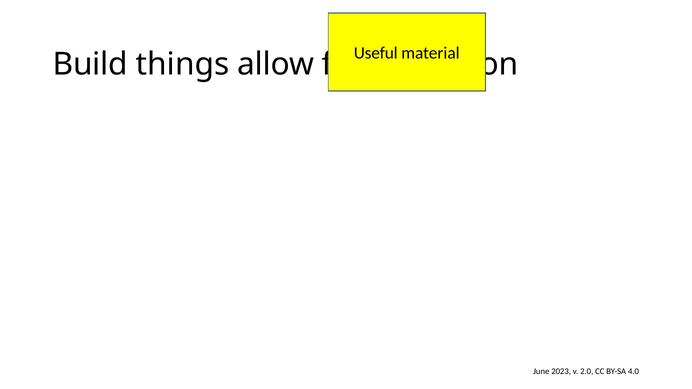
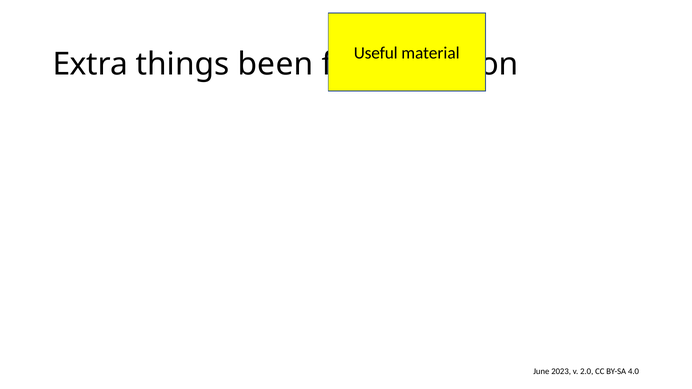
Build: Build -> Extra
allow: allow -> been
